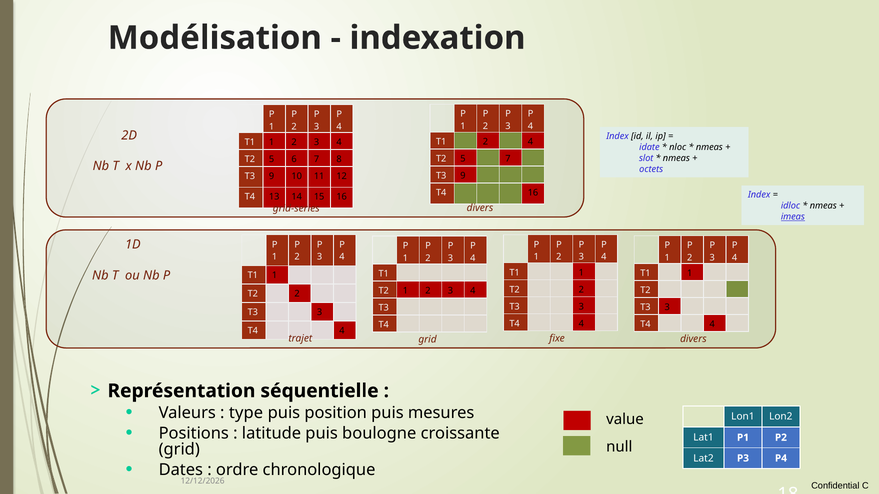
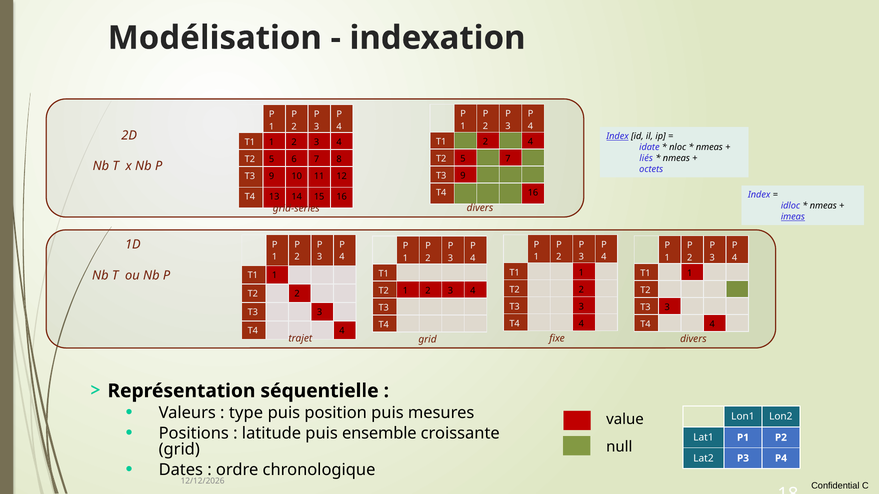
Index at (618, 136) underline: none -> present
slot: slot -> liés
boulogne: boulogne -> ensemble
